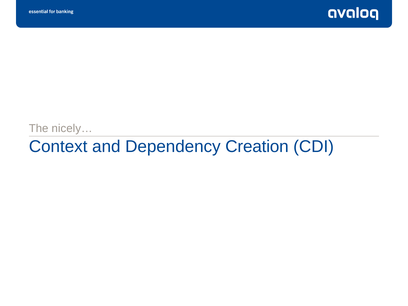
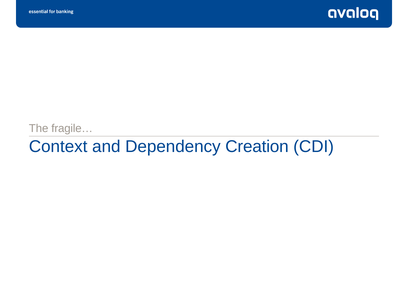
nicely…: nicely… -> fragile…
